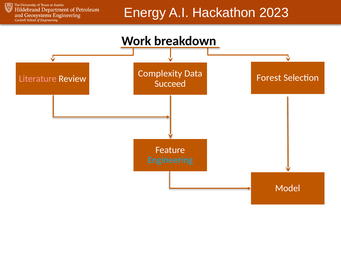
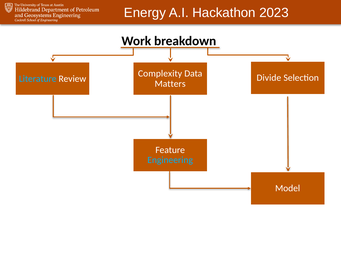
Forest: Forest -> Divide
Literature colour: pink -> light blue
Succeed: Succeed -> Matters
